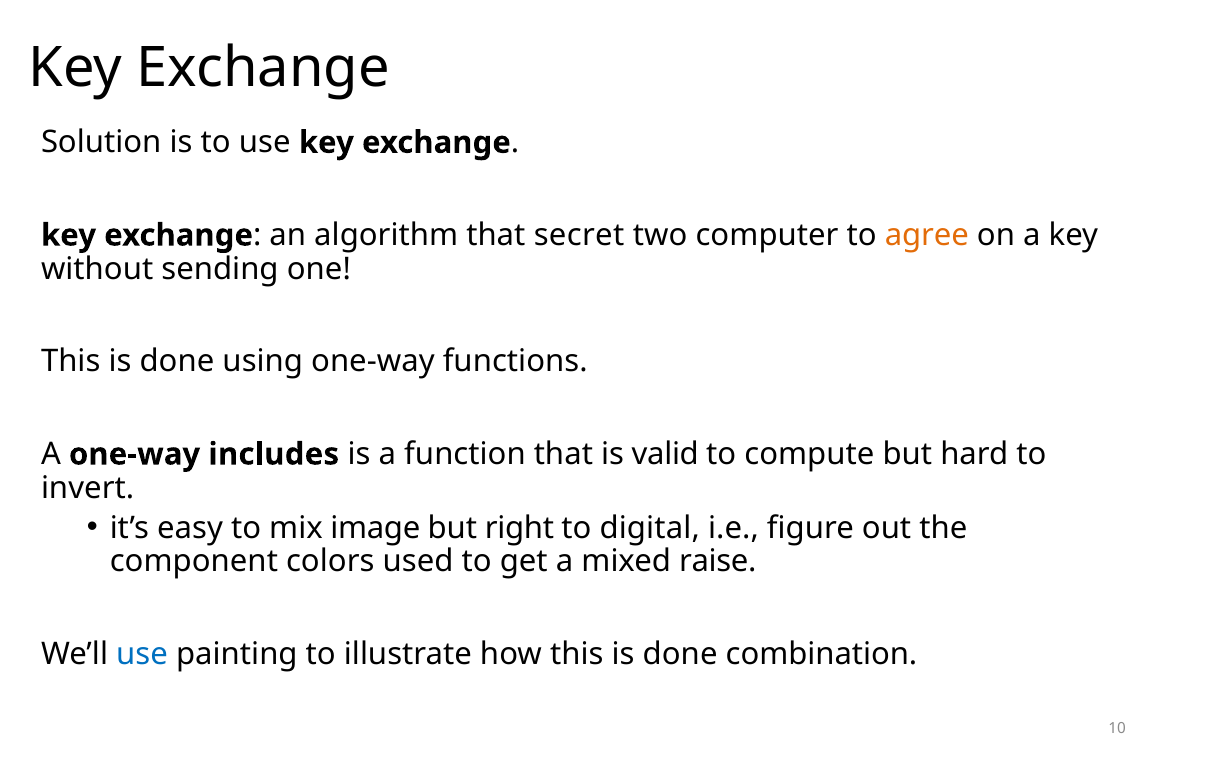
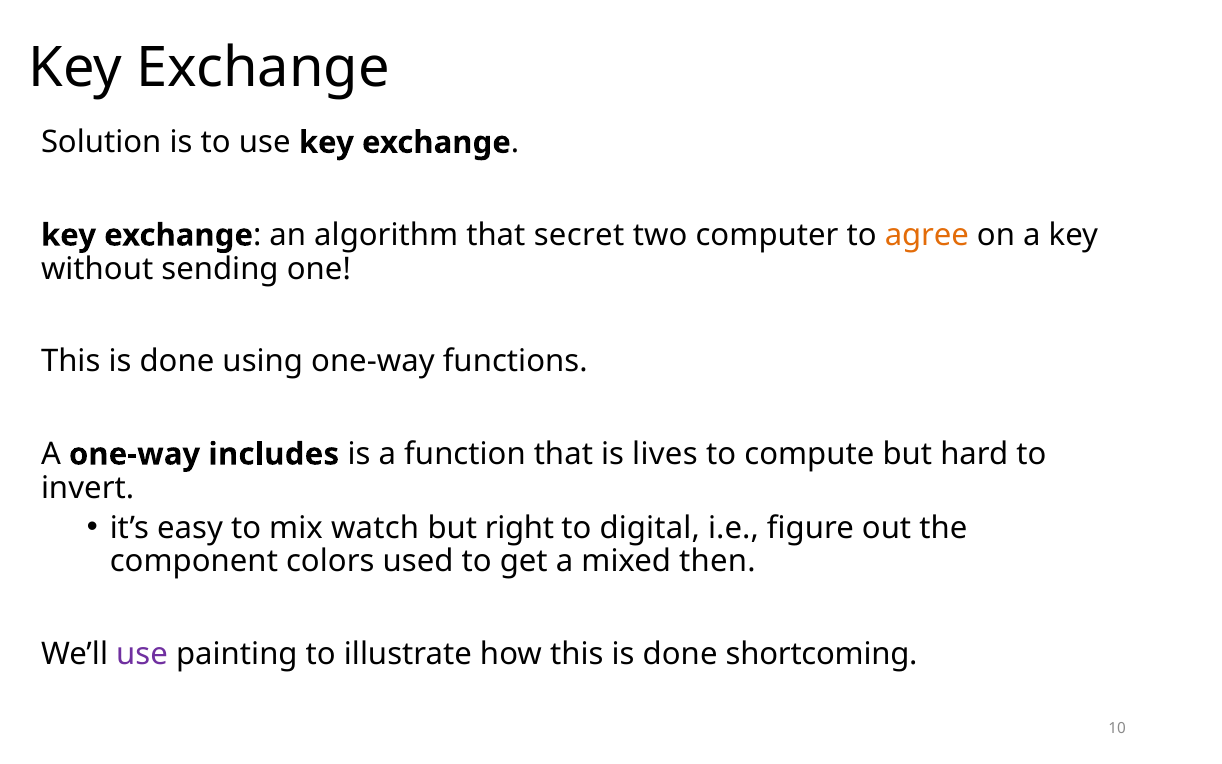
valid: valid -> lives
image: image -> watch
raise: raise -> then
use at (142, 654) colour: blue -> purple
combination: combination -> shortcoming
